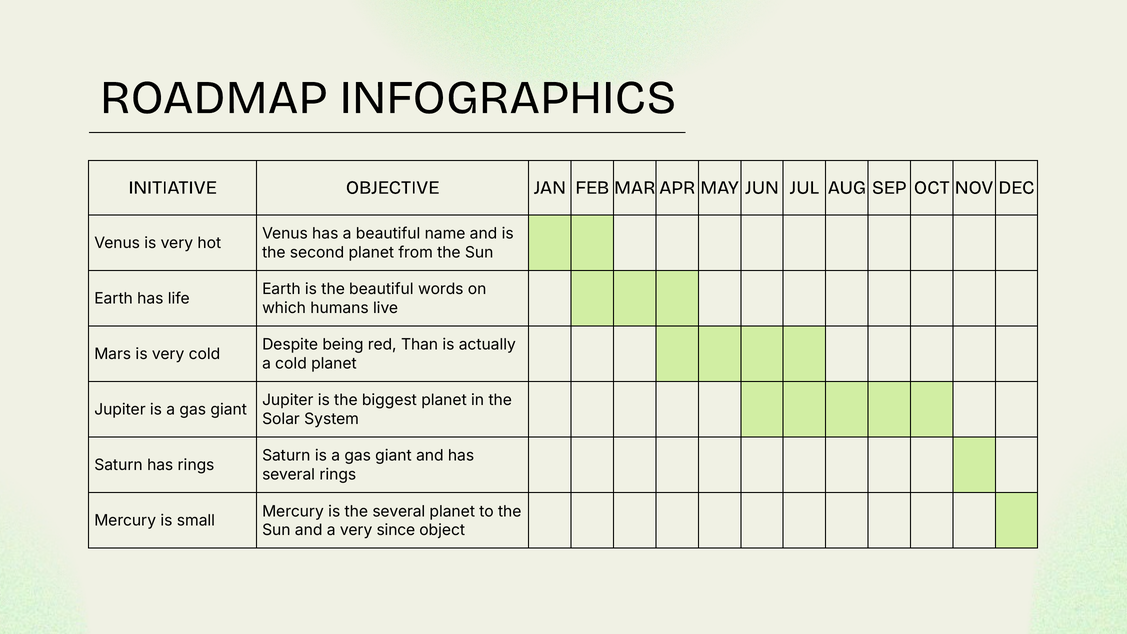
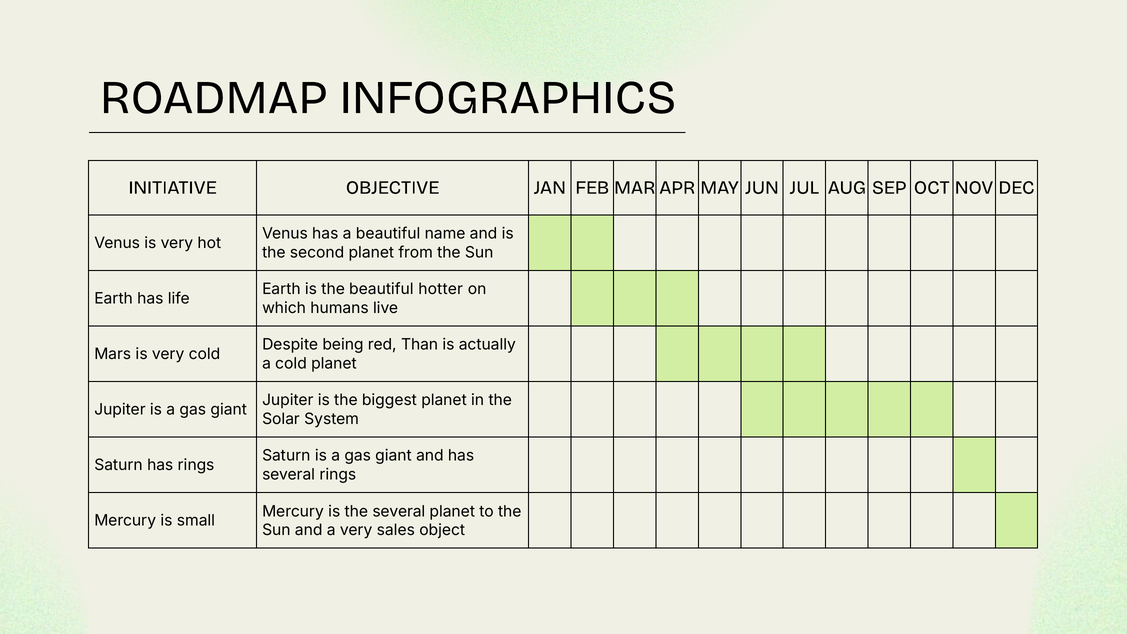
words: words -> hotter
since: since -> sales
